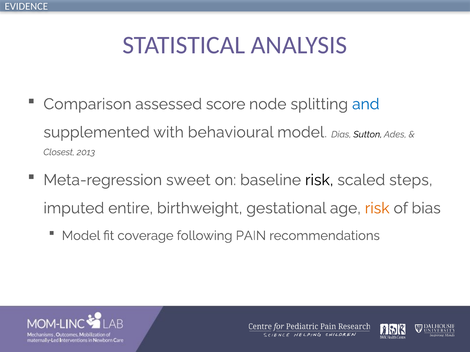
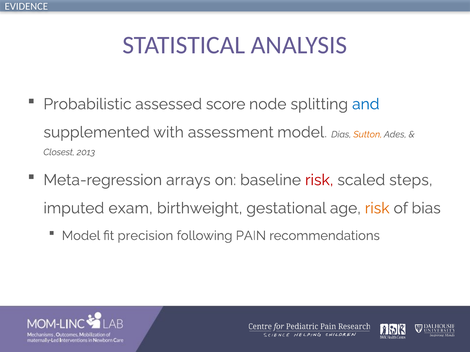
Comparison: Comparison -> Probabilistic
behavioural: behavioural -> assessment
Sutton colour: black -> orange
sweet: sweet -> arrays
risk at (319, 180) colour: black -> red
entire: entire -> exam
coverage: coverage -> precision
